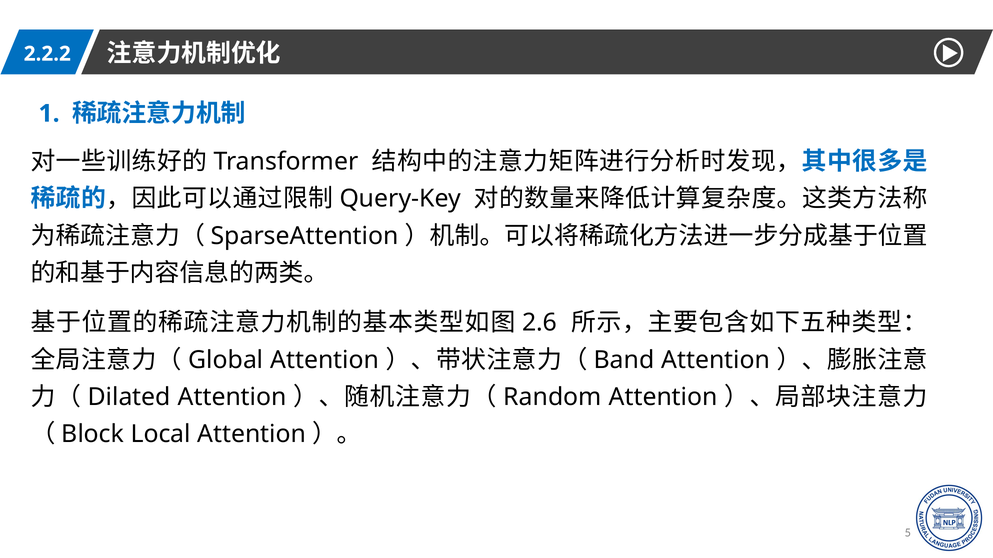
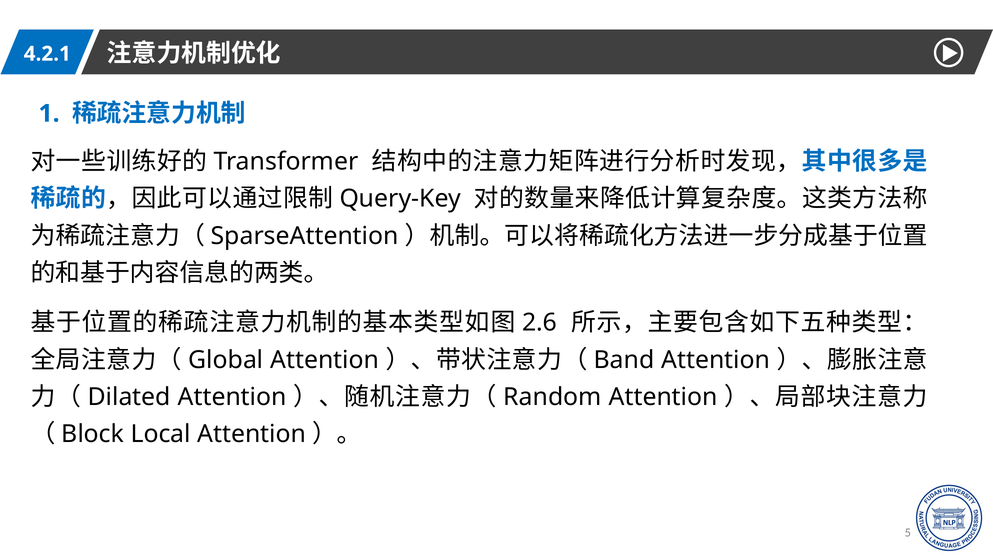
2.2.2: 2.2.2 -> 4.2.1
